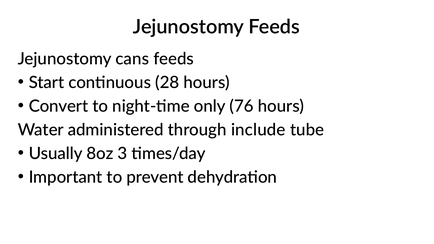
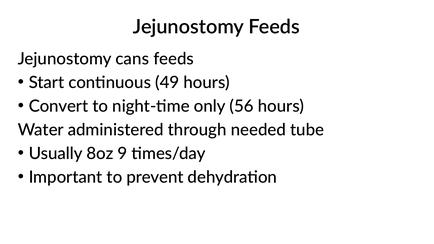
28: 28 -> 49
76: 76 -> 56
include: include -> needed
3: 3 -> 9
